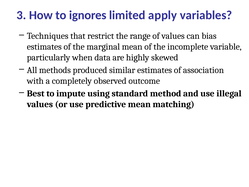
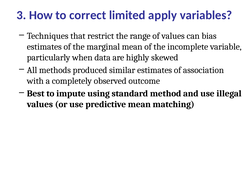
ignores: ignores -> correct
